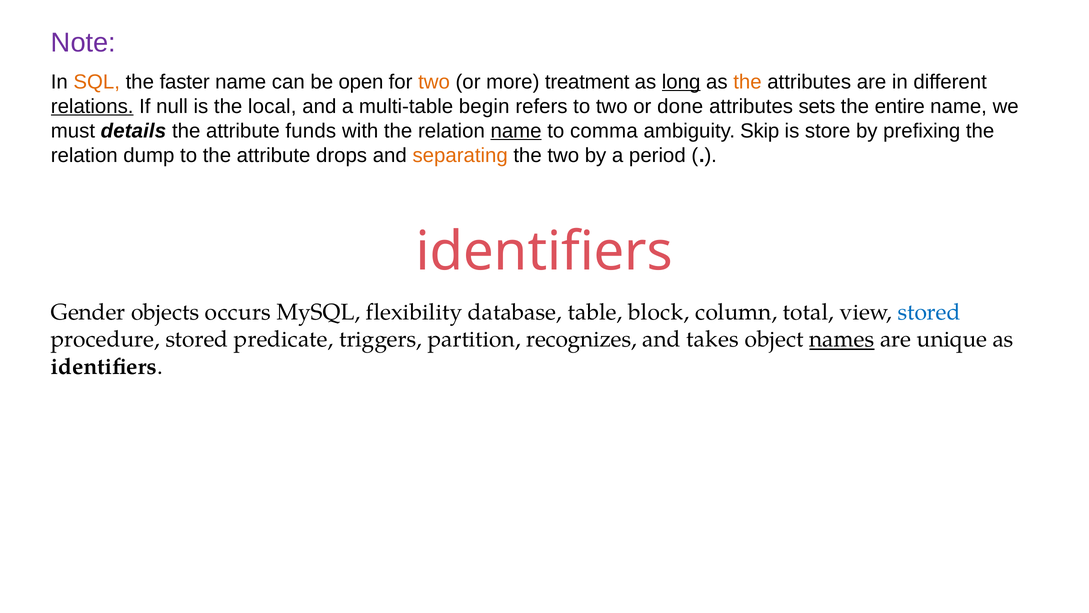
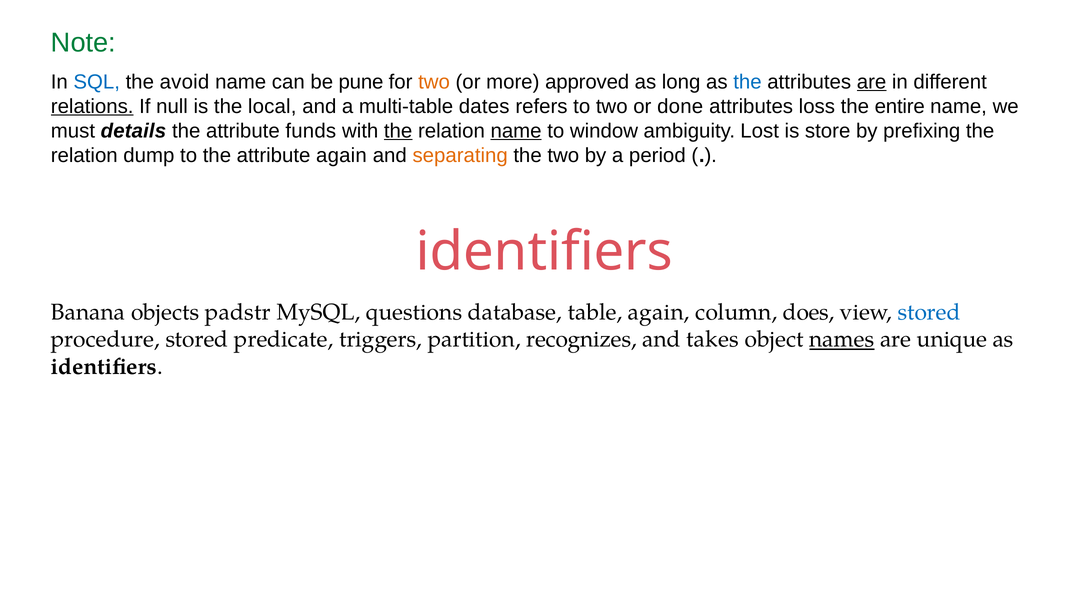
Note colour: purple -> green
SQL colour: orange -> blue
faster: faster -> avoid
open: open -> pune
treatment: treatment -> approved
long underline: present -> none
the at (747, 82) colour: orange -> blue
are at (872, 82) underline: none -> present
begin: begin -> dates
sets: sets -> loss
the at (398, 131) underline: none -> present
comma: comma -> window
Skip: Skip -> Lost
attribute drops: drops -> again
Gender: Gender -> Banana
occurs: occurs -> padstr
flexibility: flexibility -> questions
table block: block -> again
total: total -> does
